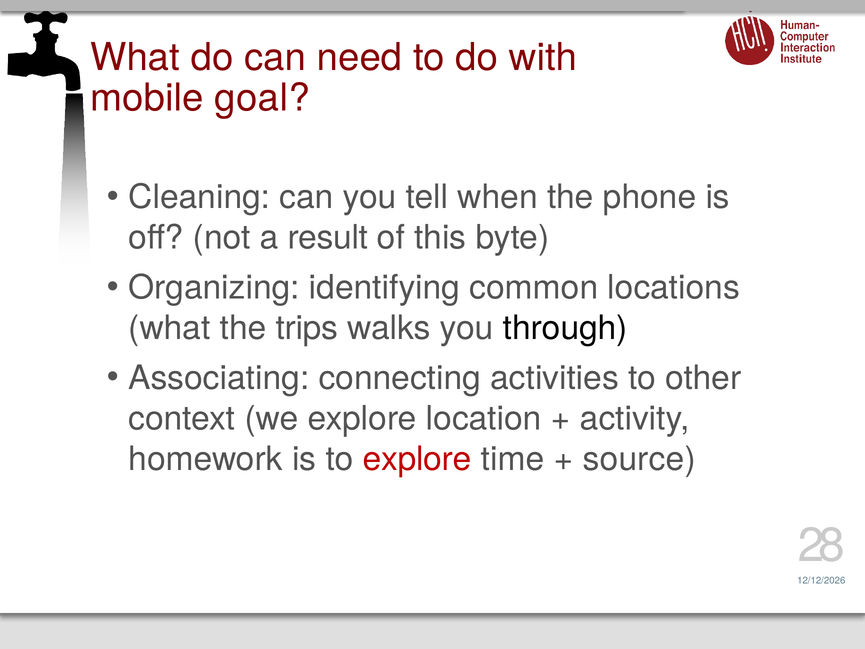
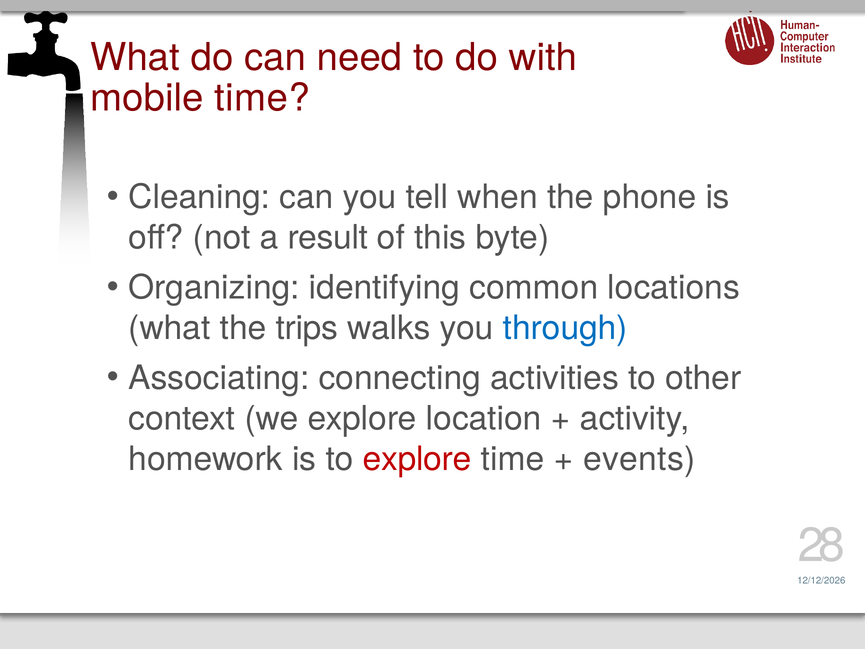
mobile goal: goal -> time
through colour: black -> blue
source: source -> events
